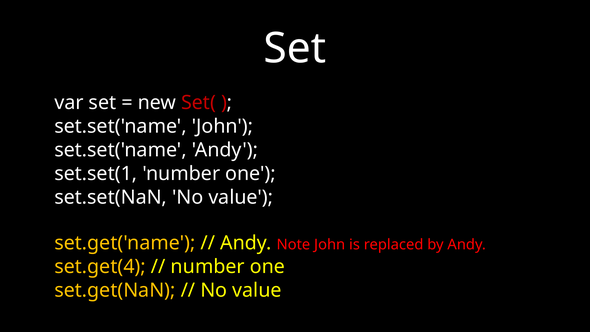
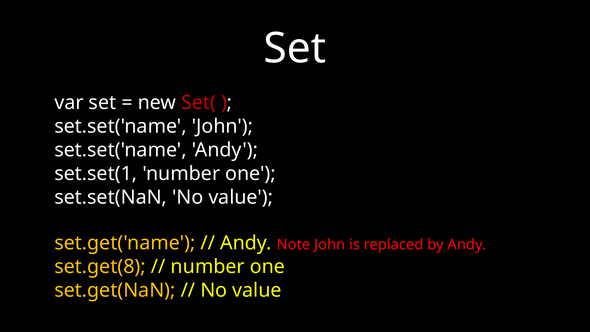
set.get(4: set.get(4 -> set.get(8
